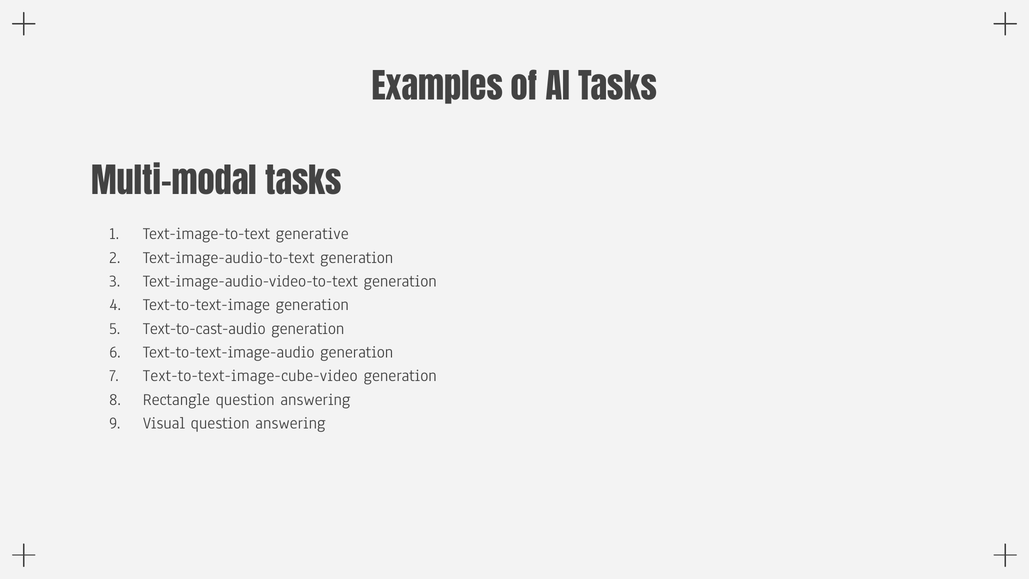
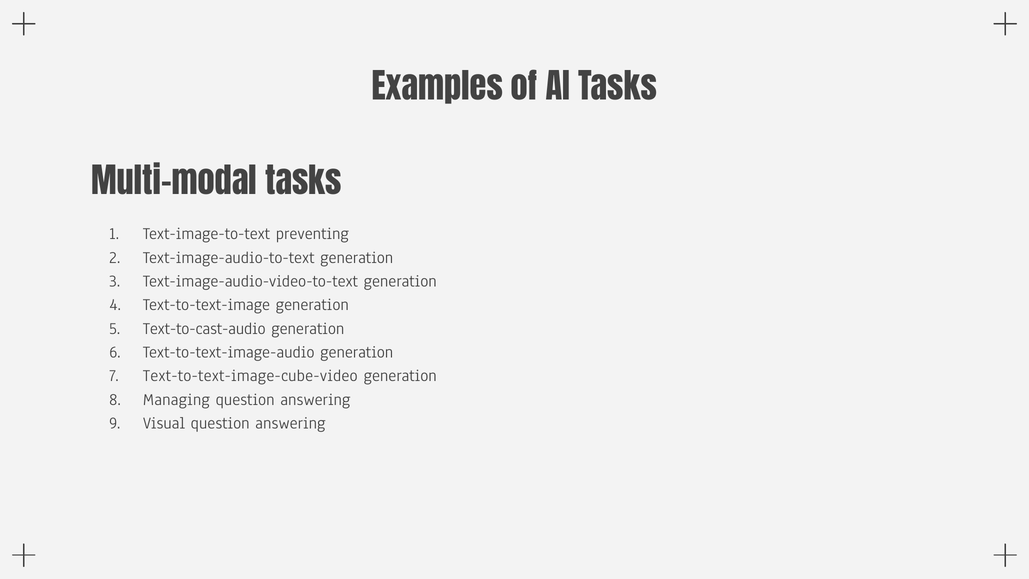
generative: generative -> preventing
Rectangle: Rectangle -> Managing
